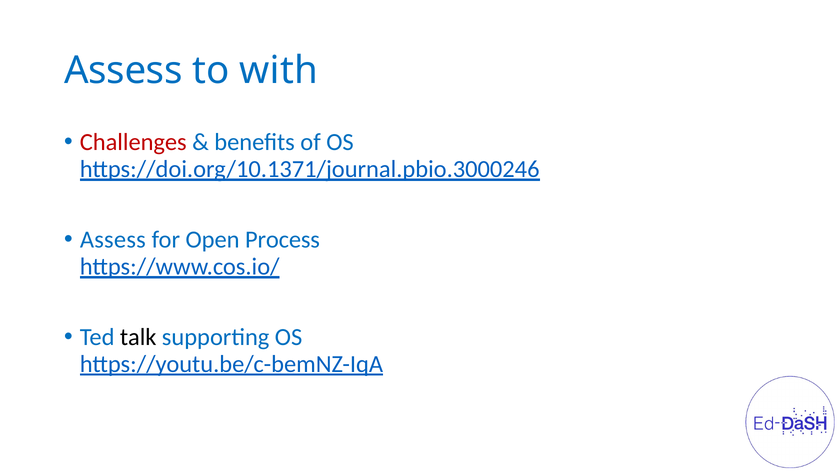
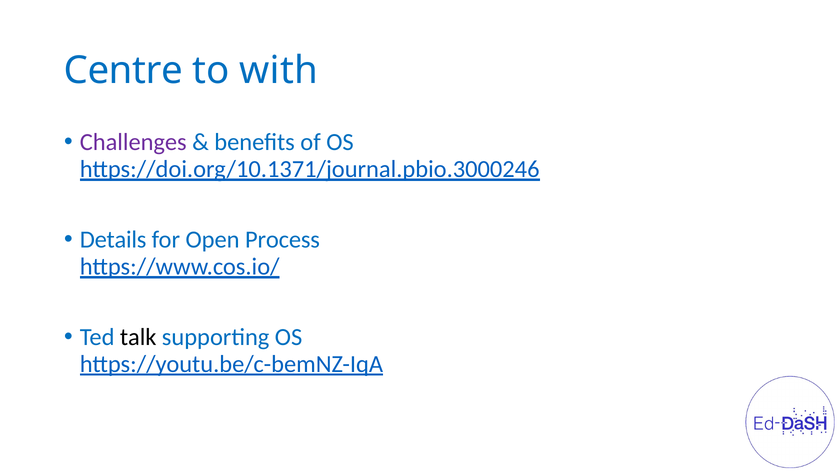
Assess at (123, 71): Assess -> Centre
Challenges colour: red -> purple
Assess at (113, 239): Assess -> Details
